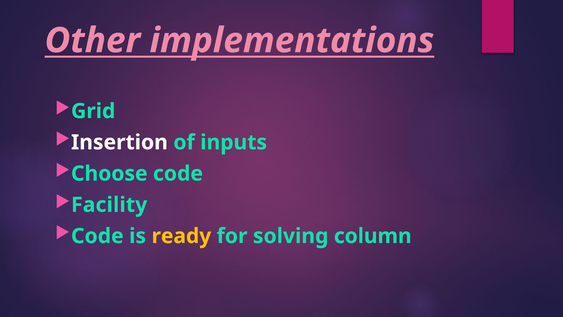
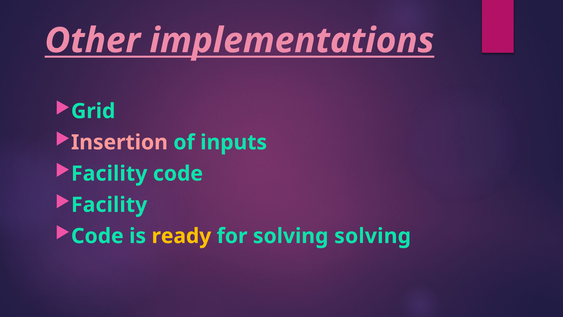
Insertion colour: white -> pink
Choose at (109, 173): Choose -> Facility
solving column: column -> solving
